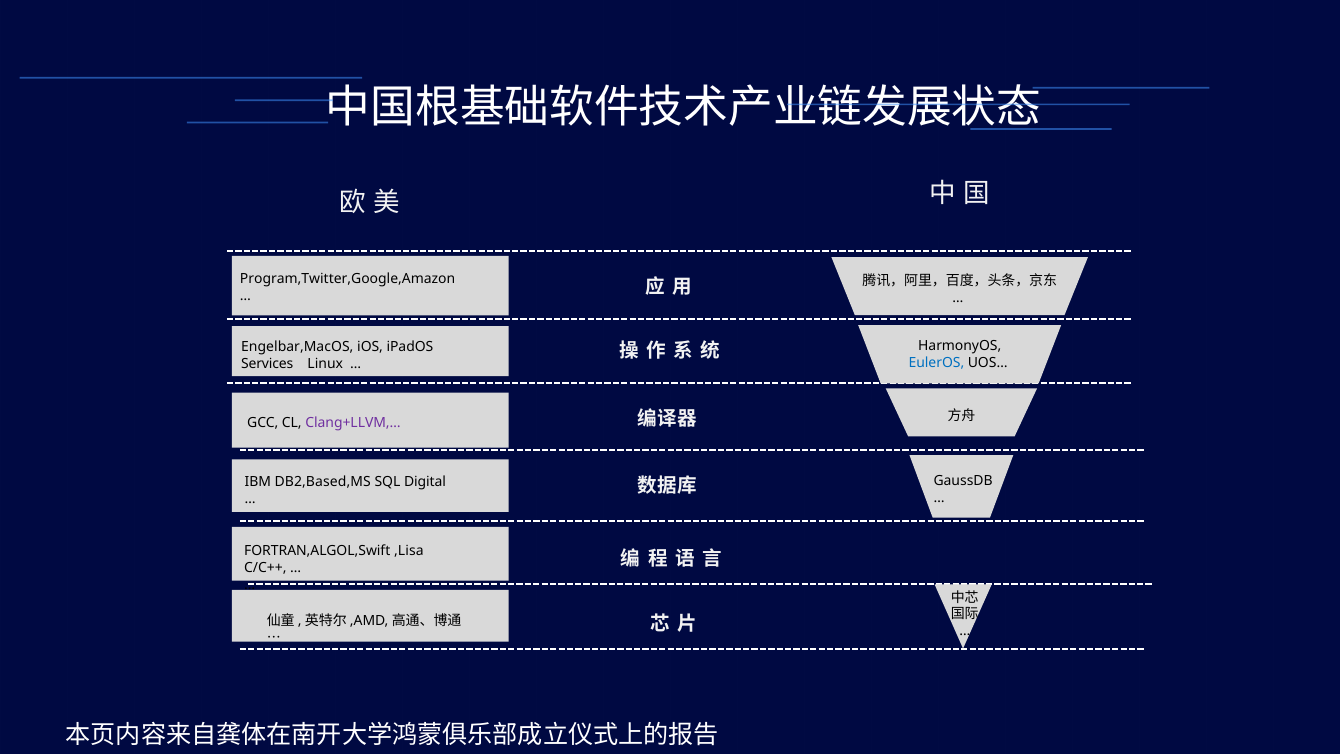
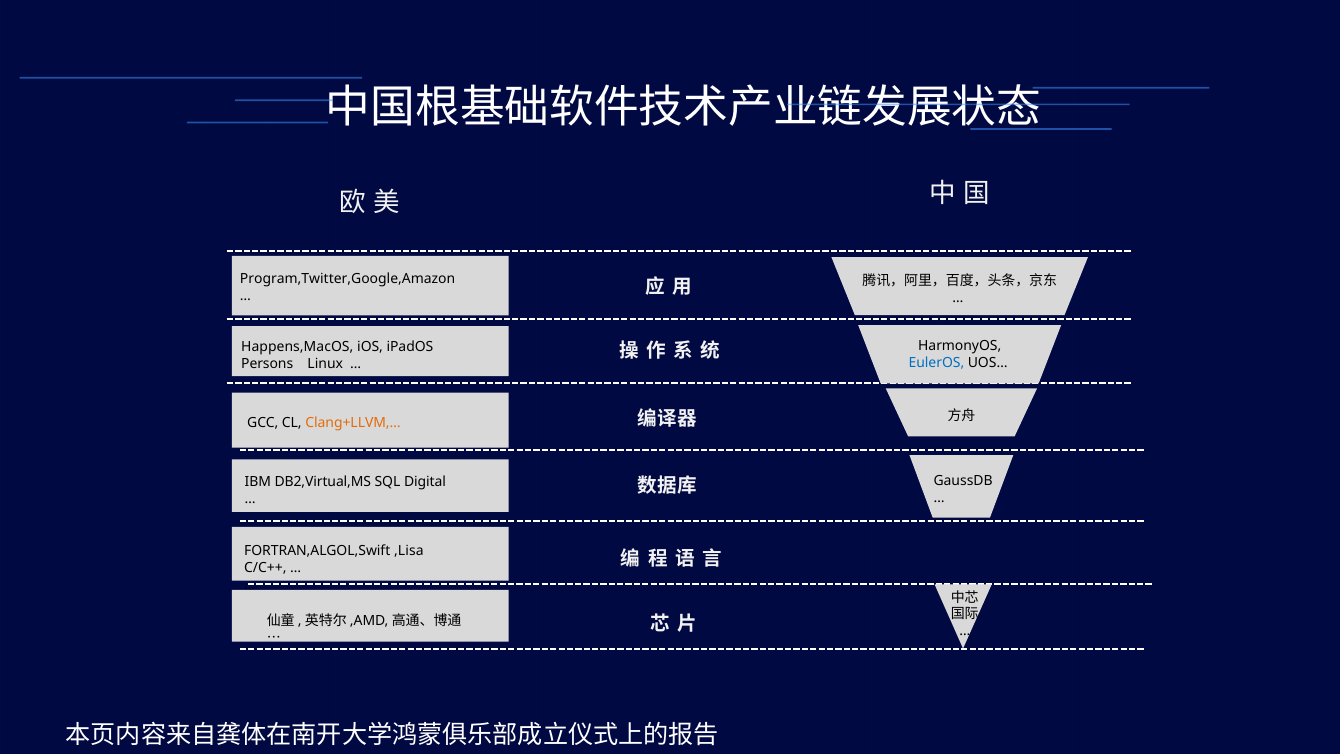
Engelbar,MacOS: Engelbar,MacOS -> Happens,MacOS
Services: Services -> Persons
Clang+LLVM,… colour: purple -> orange
DB2,Based,MS: DB2,Based,MS -> DB2,Virtual,MS
